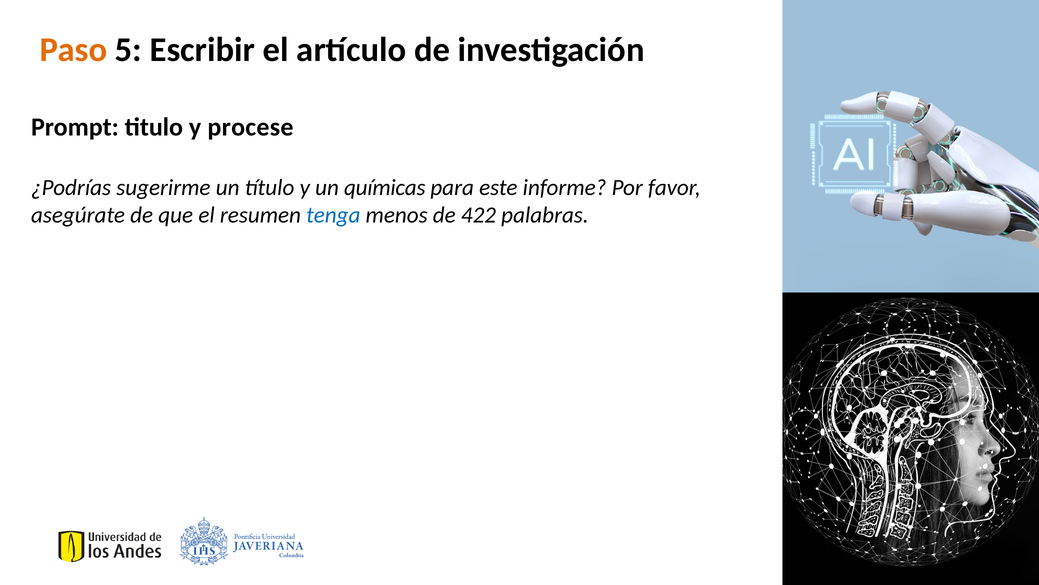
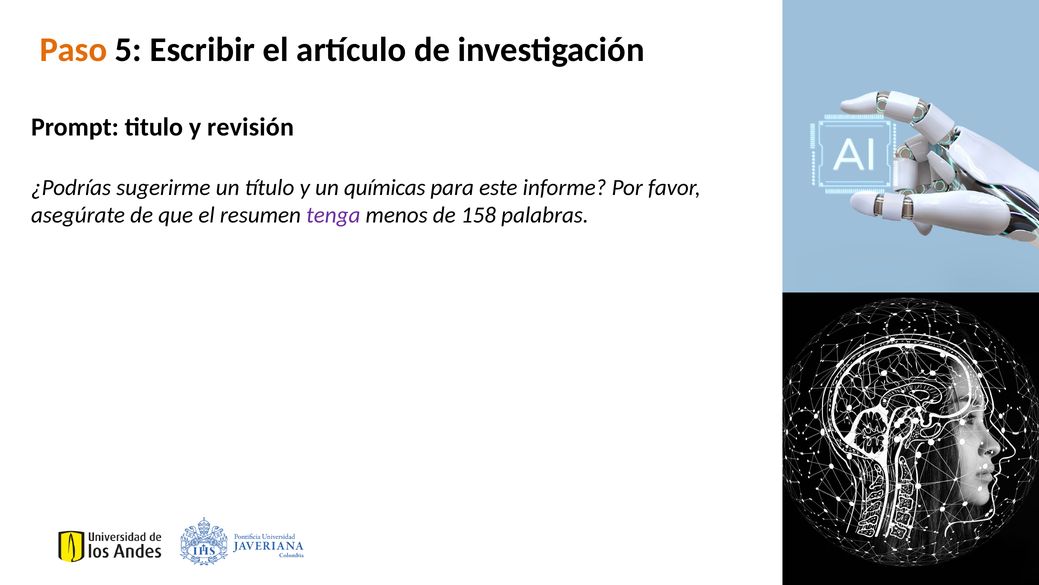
procese: procese -> revisión
tenga colour: blue -> purple
422: 422 -> 158
